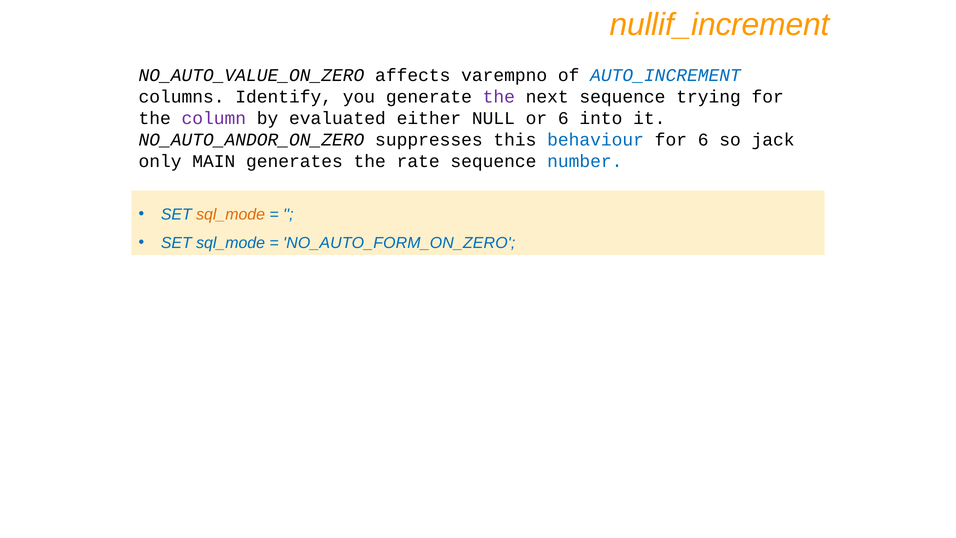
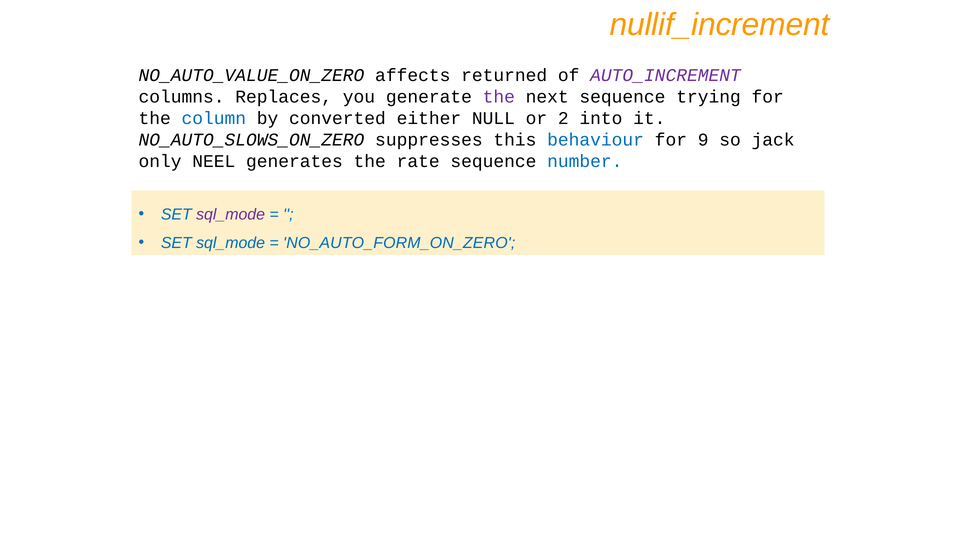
varempno: varempno -> returned
AUTO_INCREMENT colour: blue -> purple
Identify: Identify -> Replaces
column colour: purple -> blue
evaluated: evaluated -> converted
or 6: 6 -> 2
NO_AUTO_ANDOR_ON_ZERO: NO_AUTO_ANDOR_ON_ZERO -> NO_AUTO_SLOWS_ON_ZERO
for 6: 6 -> 9
MAIN: MAIN -> NEEL
sql_mode at (231, 214) colour: orange -> purple
